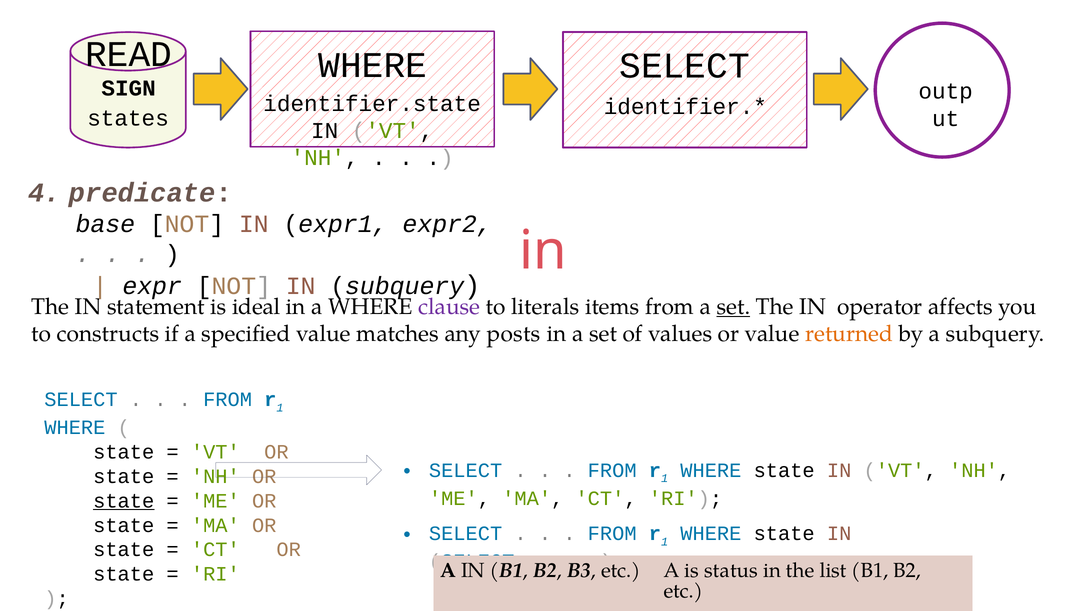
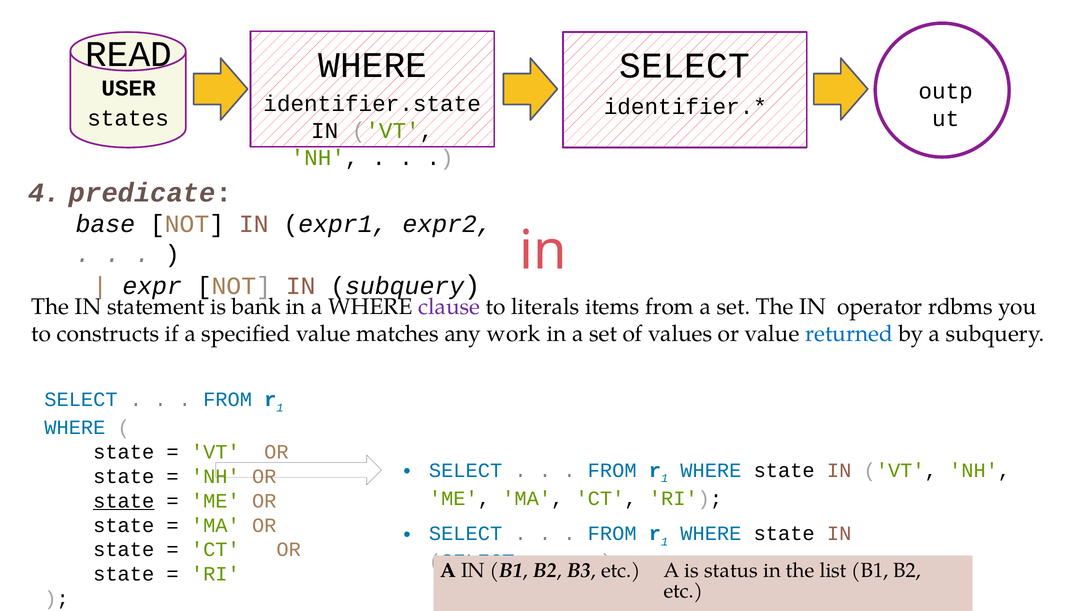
SIGN: SIGN -> USER
ideal: ideal -> bank
set at (733, 307) underline: present -> none
affects: affects -> rdbms
posts: posts -> work
returned colour: orange -> blue
